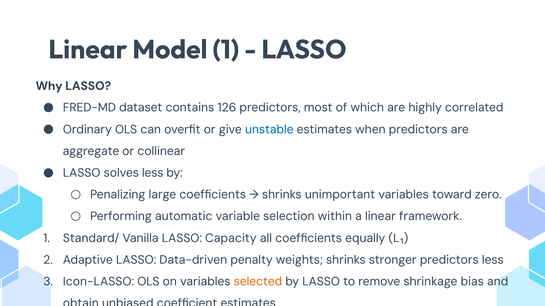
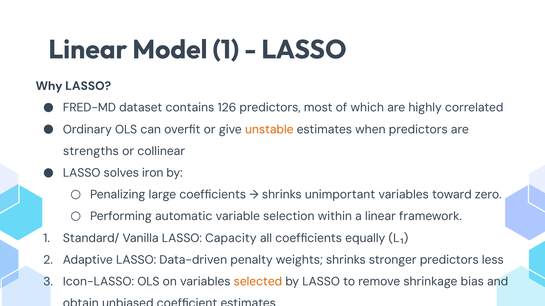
unstable colour: blue -> orange
aggregate: aggregate -> strengths
solves less: less -> iron
